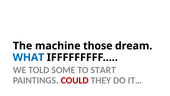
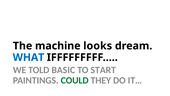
those: those -> looks
SOME: SOME -> BASIC
COULD colour: red -> green
